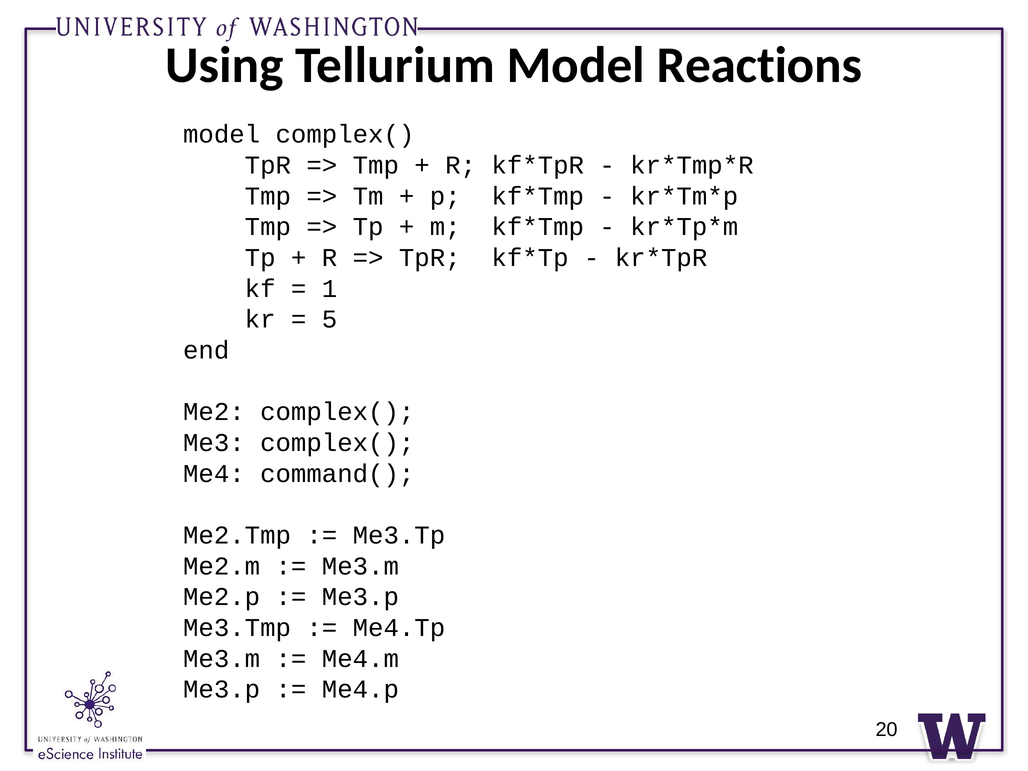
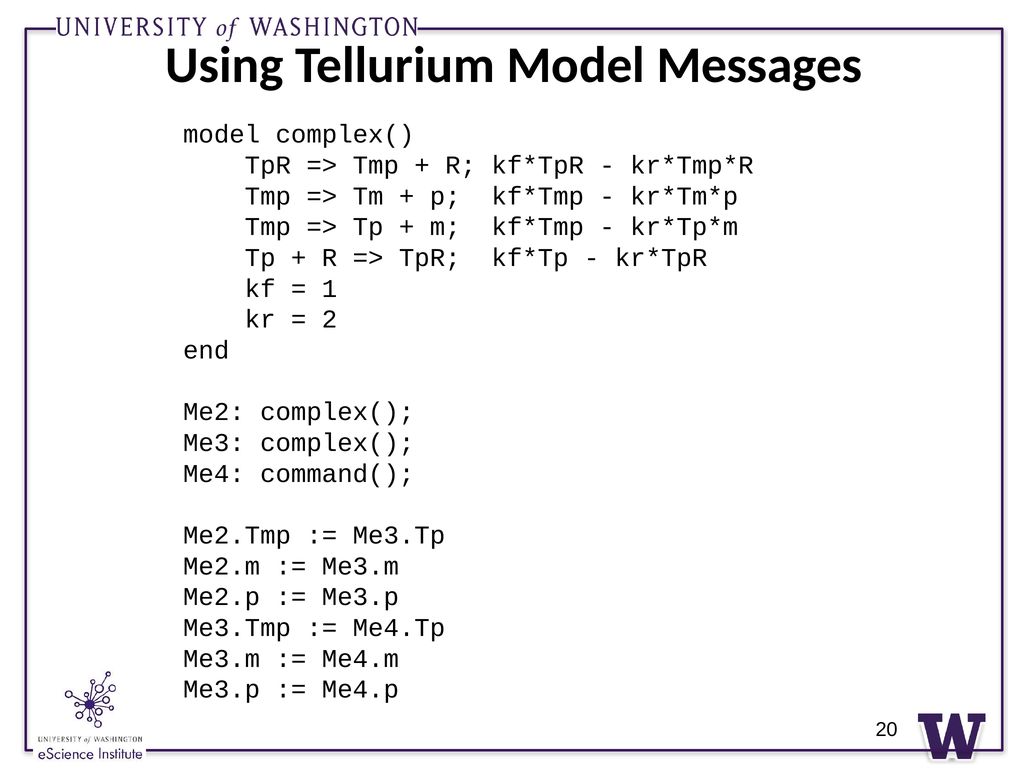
Reactions: Reactions -> Messages
5: 5 -> 2
